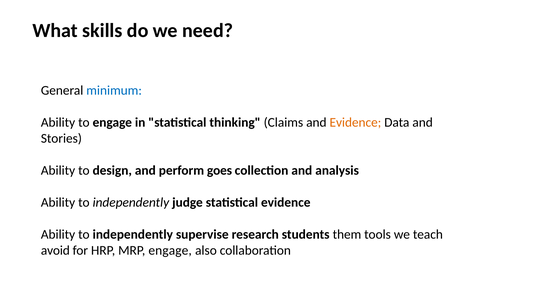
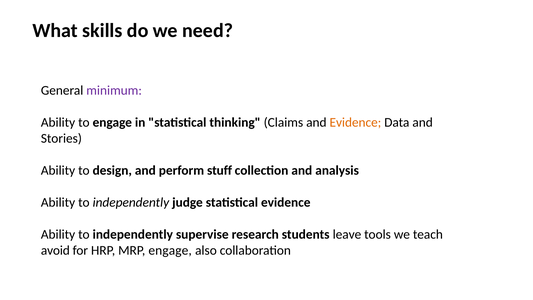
minimum colour: blue -> purple
goes: goes -> stuff
them: them -> leave
